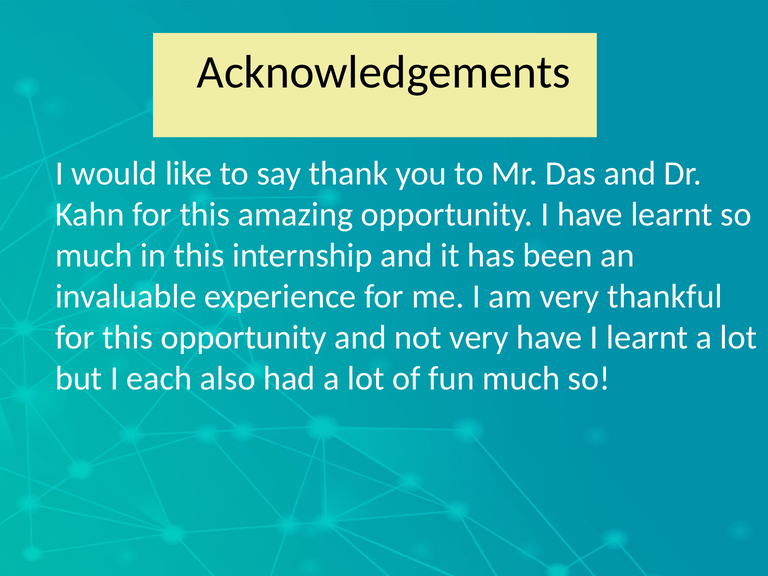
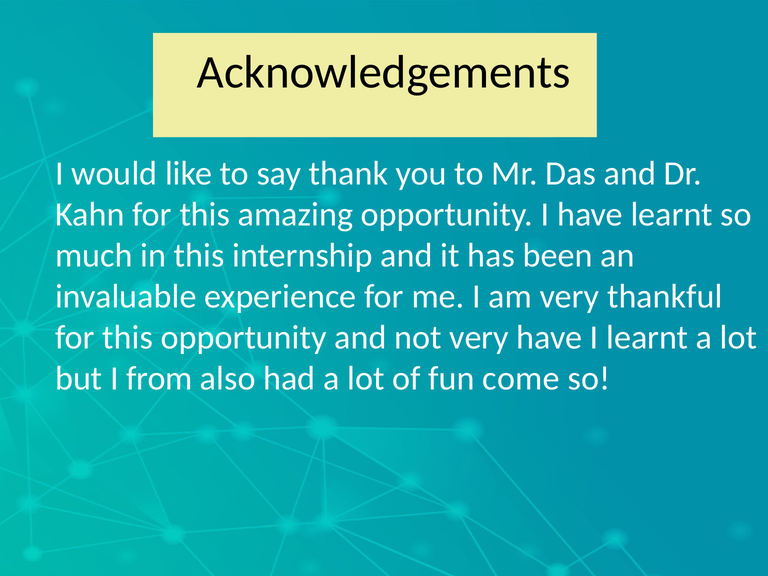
each: each -> from
fun much: much -> come
